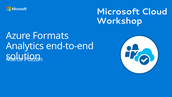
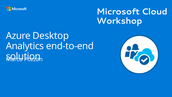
Formats: Formats -> Desktop
